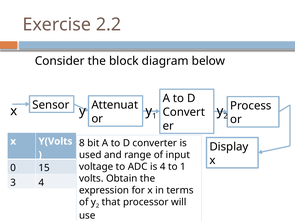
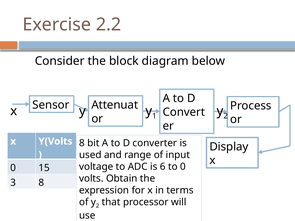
is 4: 4 -> 6
to 1: 1 -> 0
3 4: 4 -> 8
